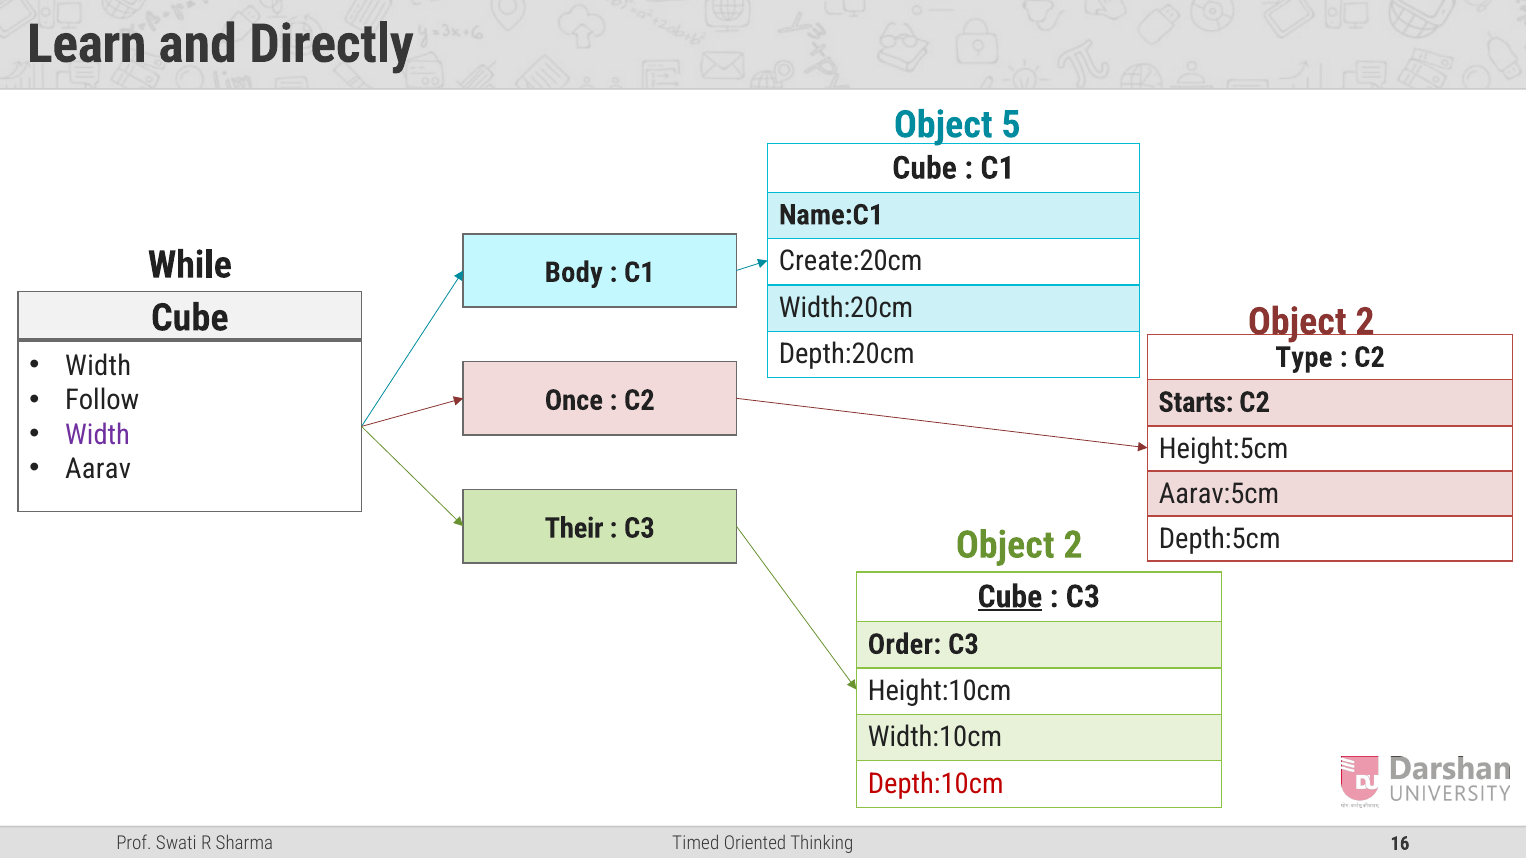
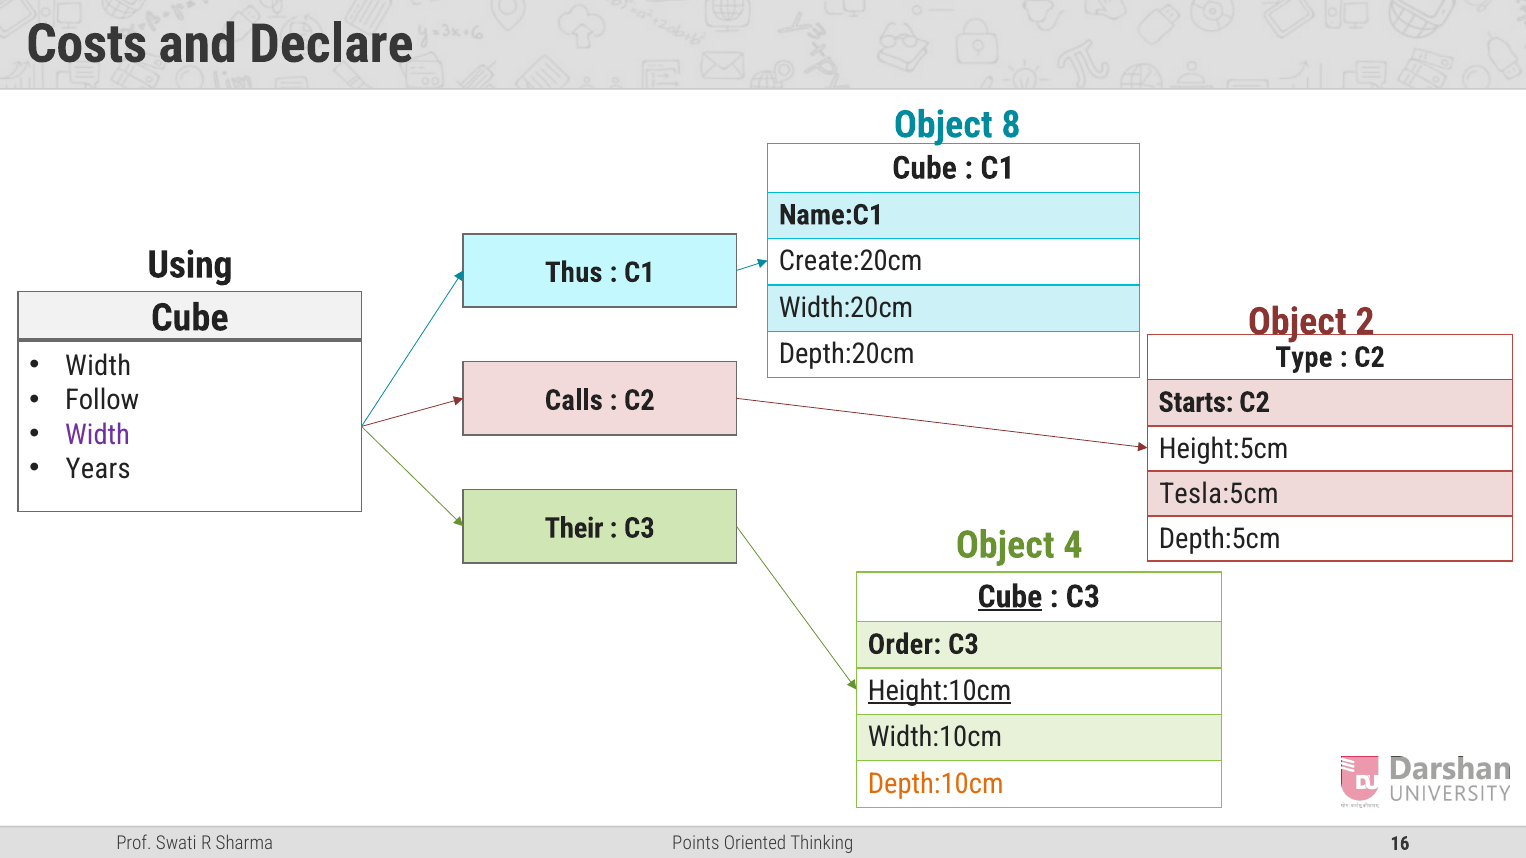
Learn: Learn -> Costs
Directly: Directly -> Declare
5: 5 -> 8
While: While -> Using
Body: Body -> Thus
Once: Once -> Calls
Aarav: Aarav -> Years
Aarav:5cm: Aarav:5cm -> Tesla:5cm
2 at (1073, 545): 2 -> 4
Height:10cm underline: none -> present
Depth:10cm colour: red -> orange
Timed: Timed -> Points
